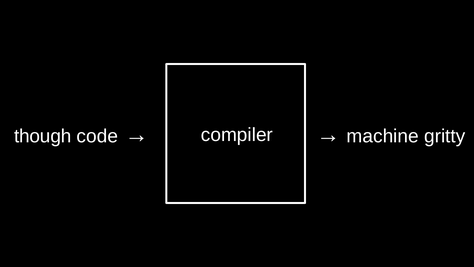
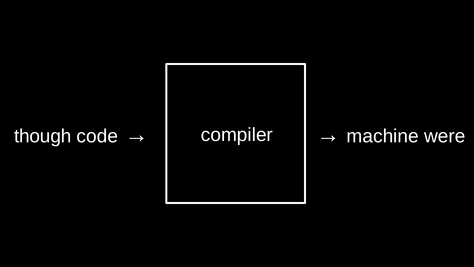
gritty: gritty -> were
